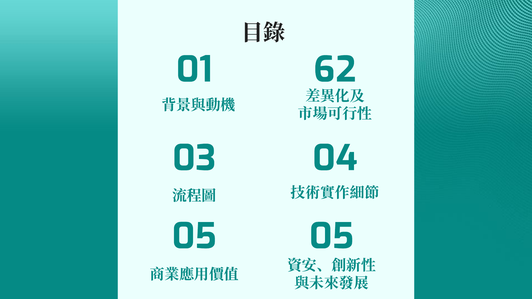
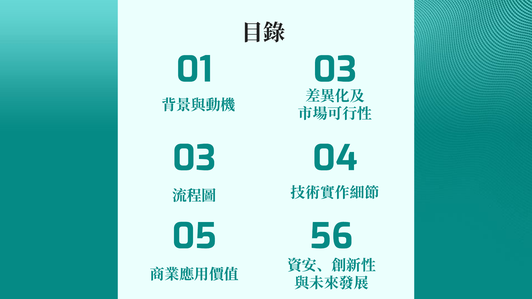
01 62: 62 -> 03
05 05: 05 -> 56
